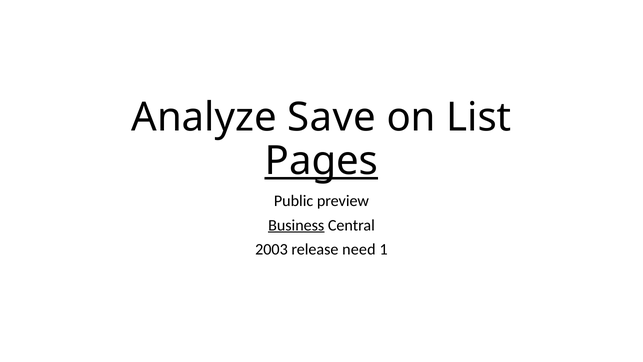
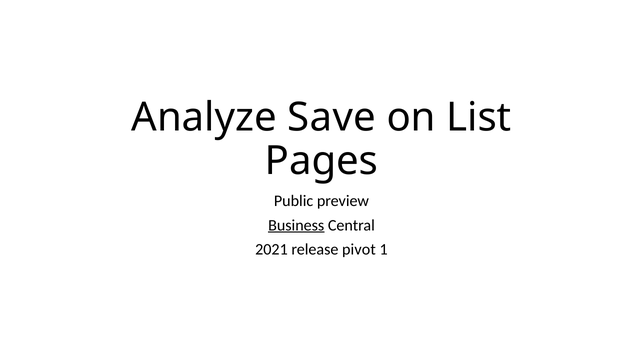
Pages underline: present -> none
2003: 2003 -> 2021
need: need -> pivot
